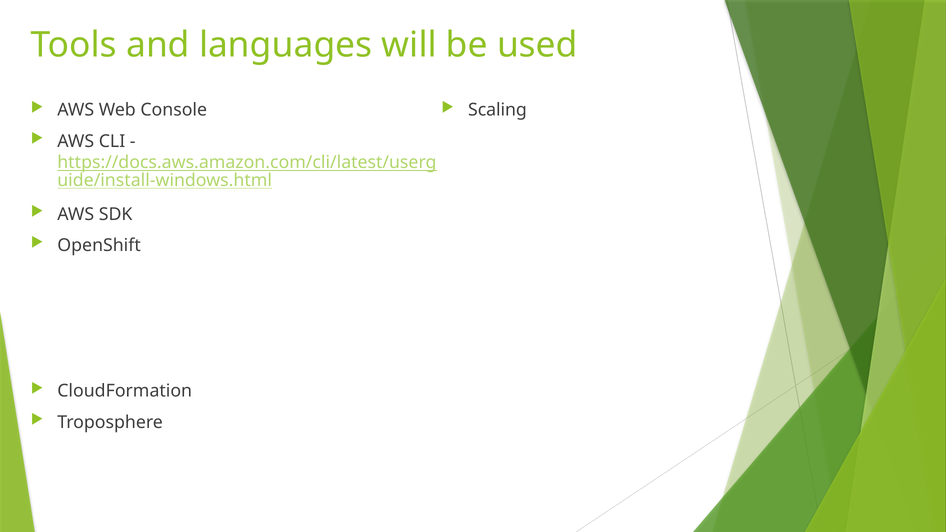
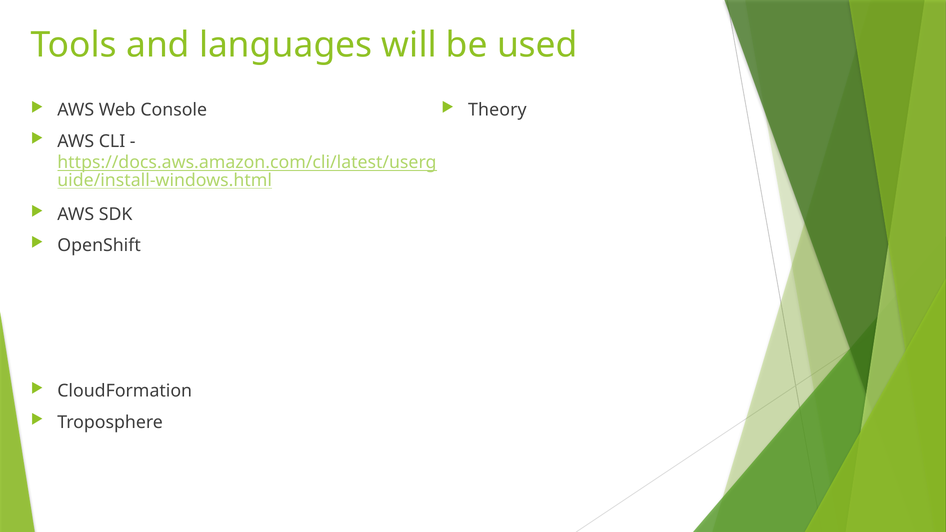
Scaling: Scaling -> Theory
